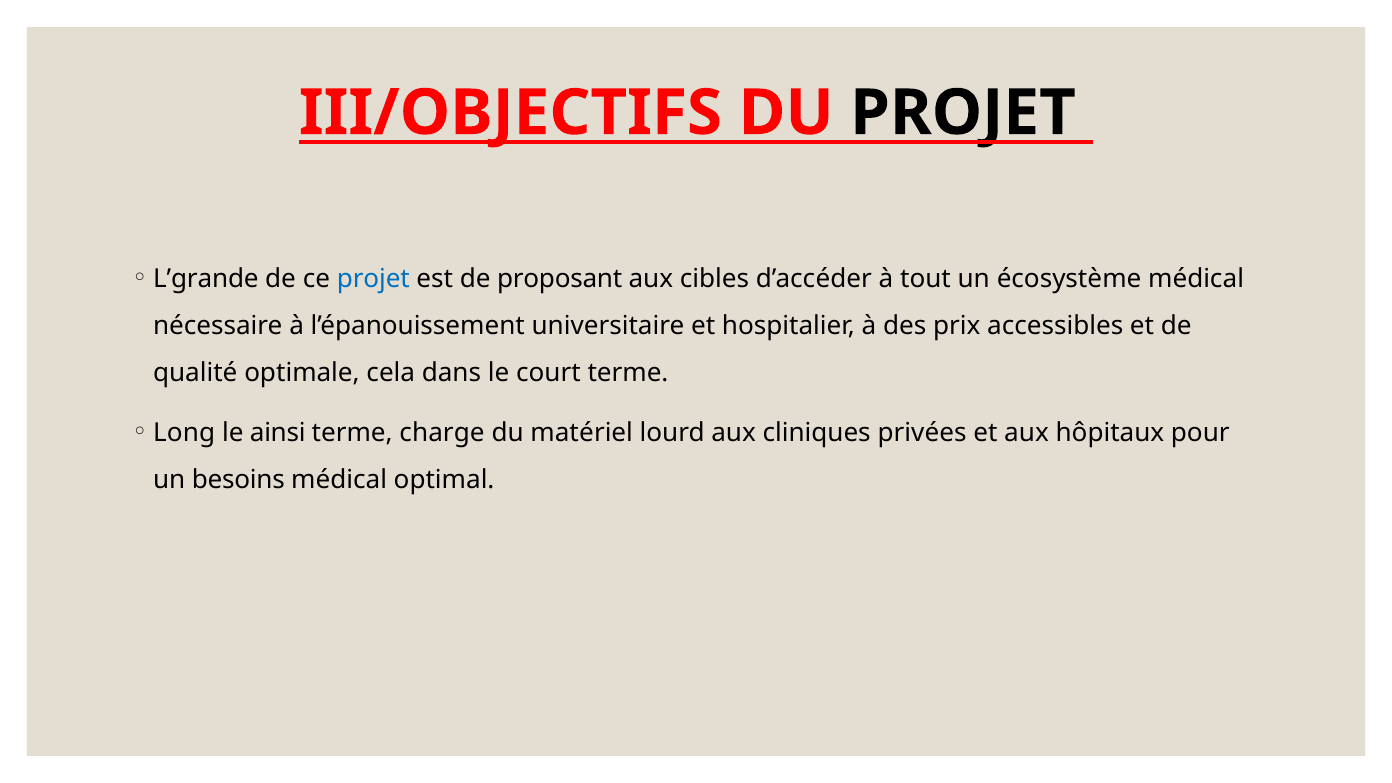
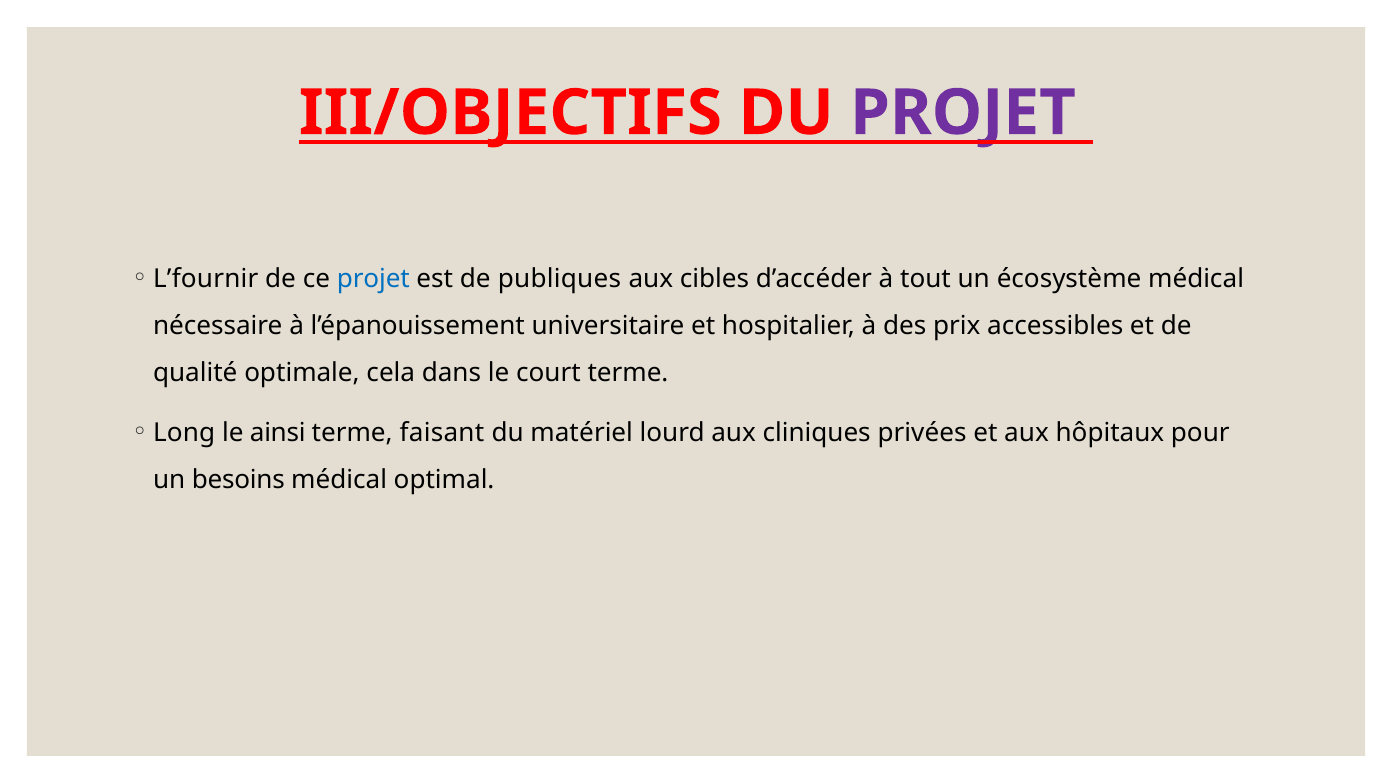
PROJET at (963, 113) colour: black -> purple
L’grande: L’grande -> L’fournir
proposant: proposant -> publiques
charge: charge -> faisant
